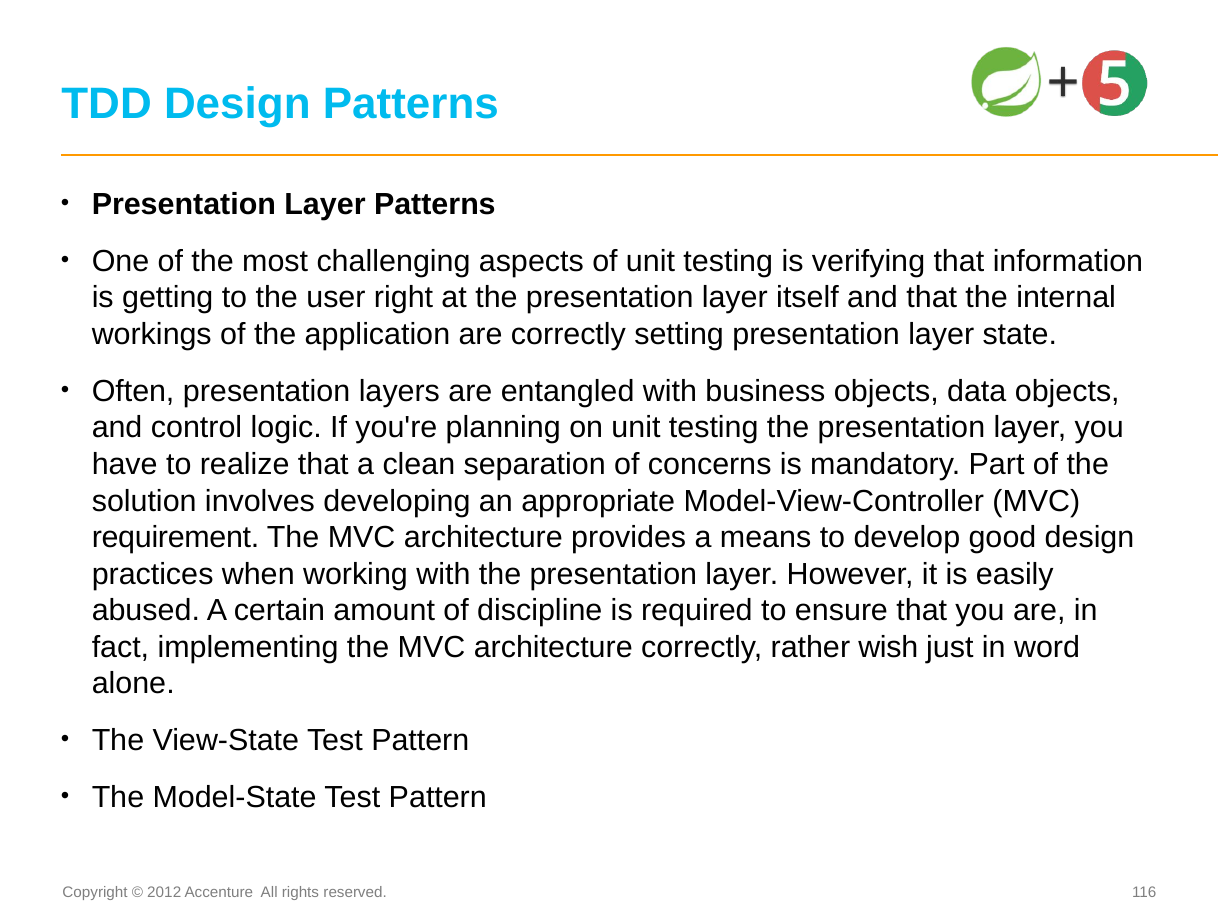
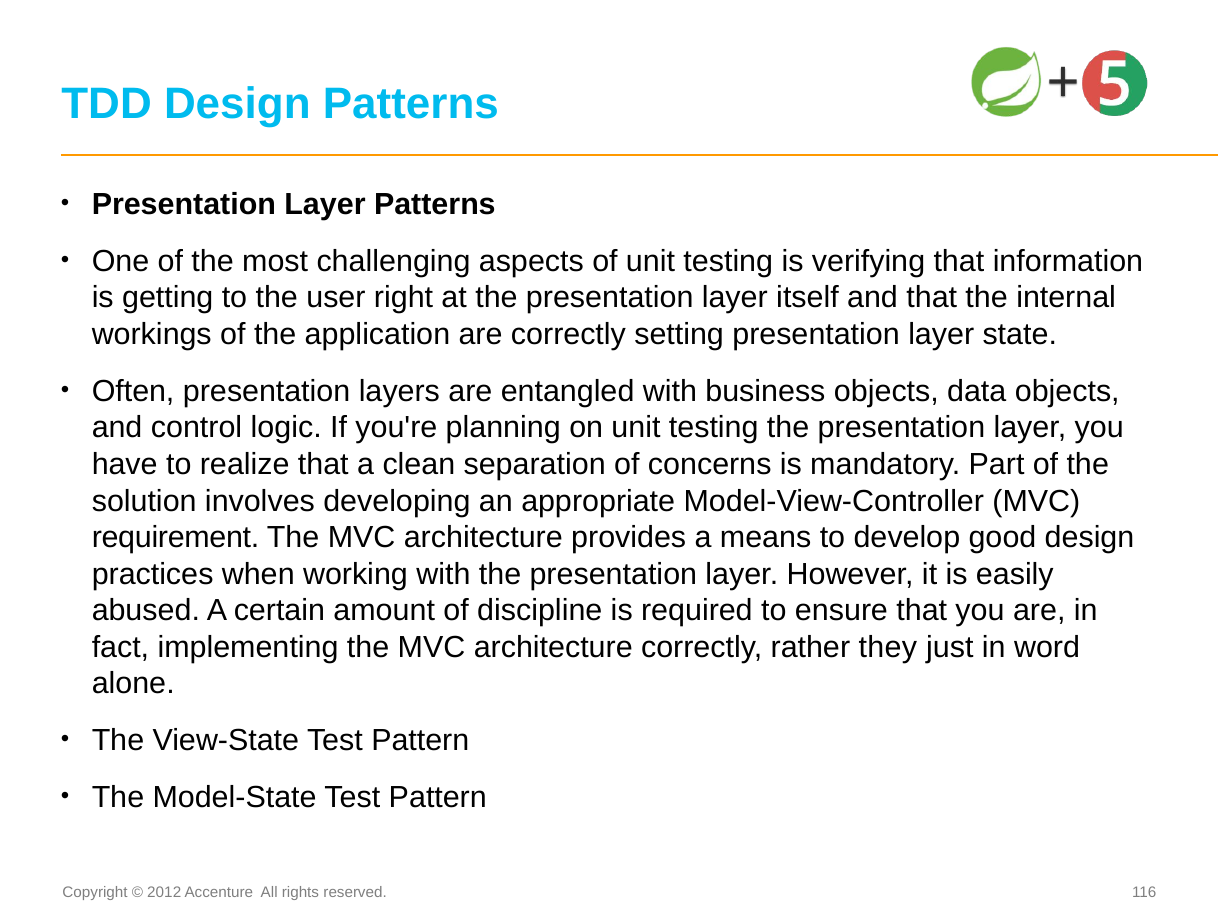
wish: wish -> they
